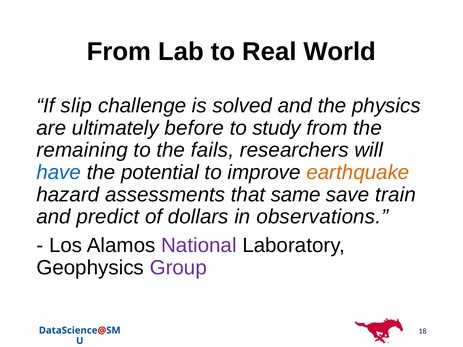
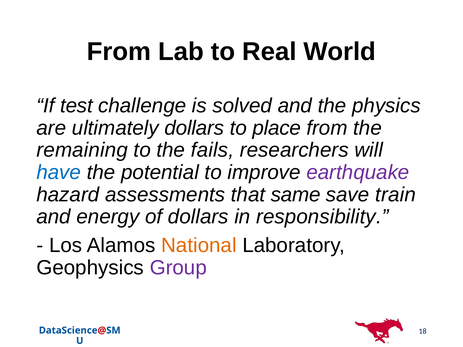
slip: slip -> test
ultimately before: before -> dollars
study: study -> place
earthquake colour: orange -> purple
predict: predict -> energy
observations: observations -> responsibility
National colour: purple -> orange
